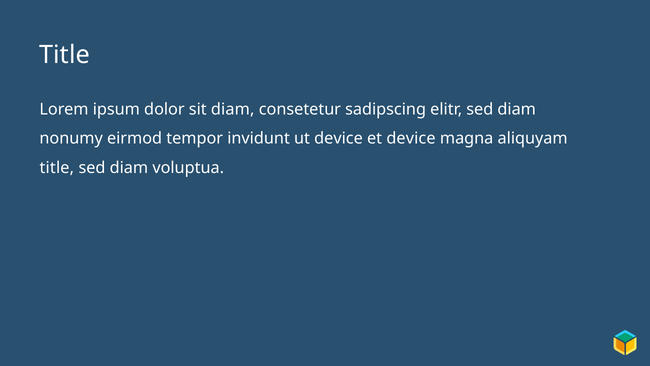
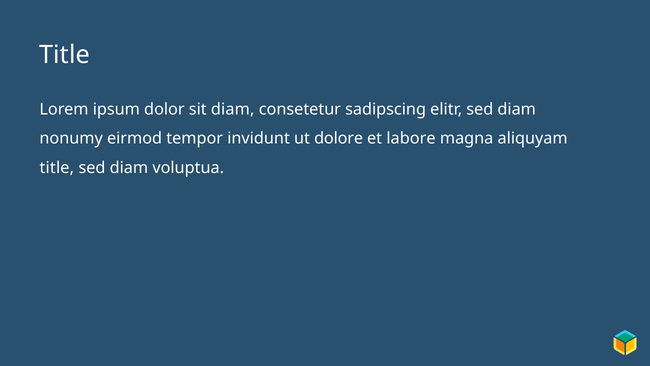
ut device: device -> dolore
et device: device -> labore
